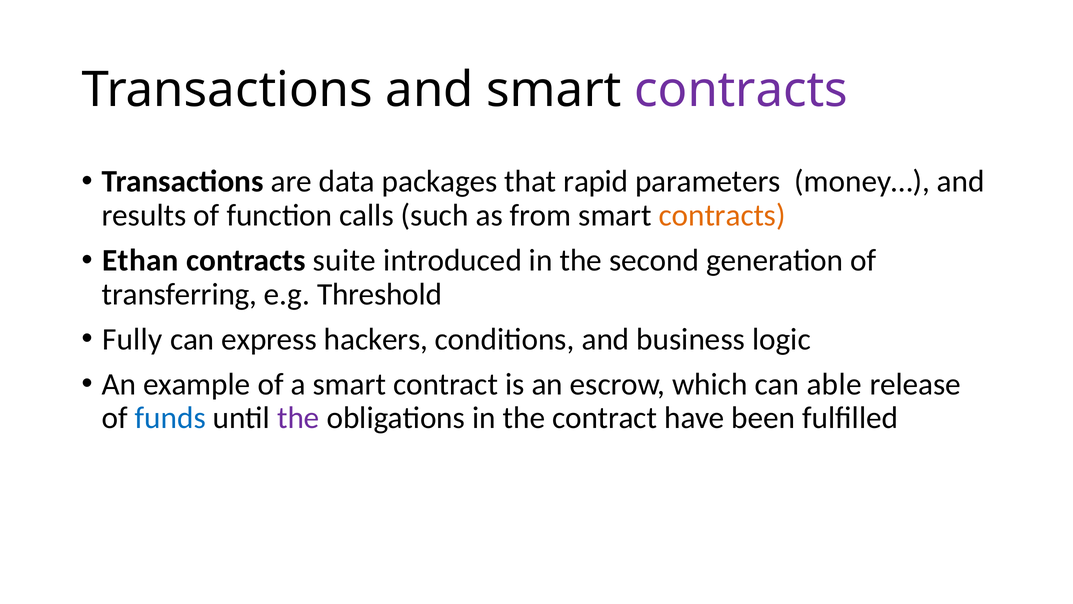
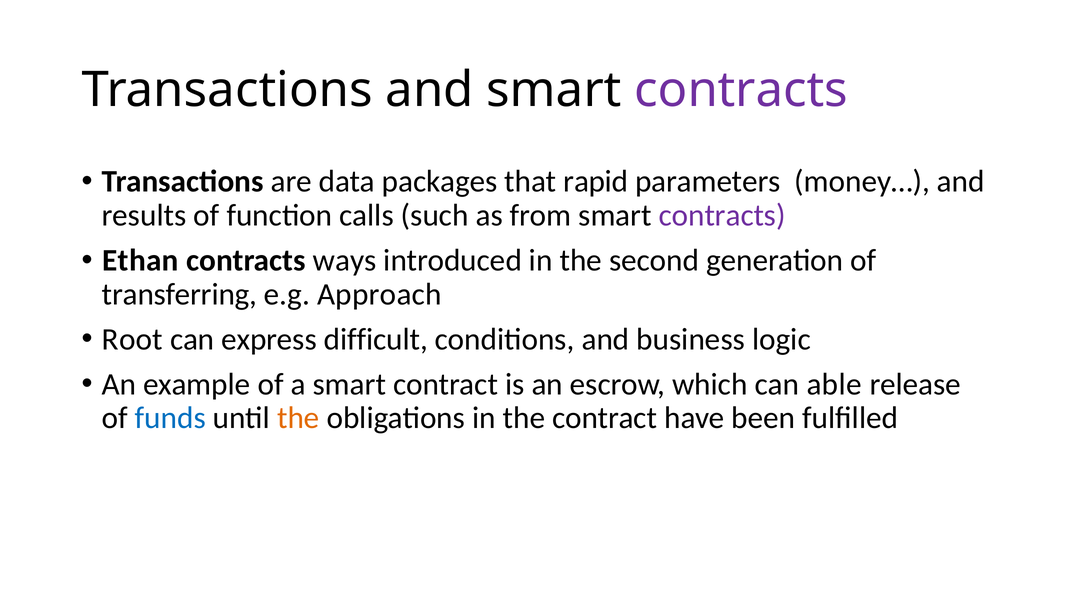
contracts at (722, 215) colour: orange -> purple
suite: suite -> ways
Threshold: Threshold -> Approach
Fully: Fully -> Root
hackers: hackers -> difficult
the at (298, 418) colour: purple -> orange
